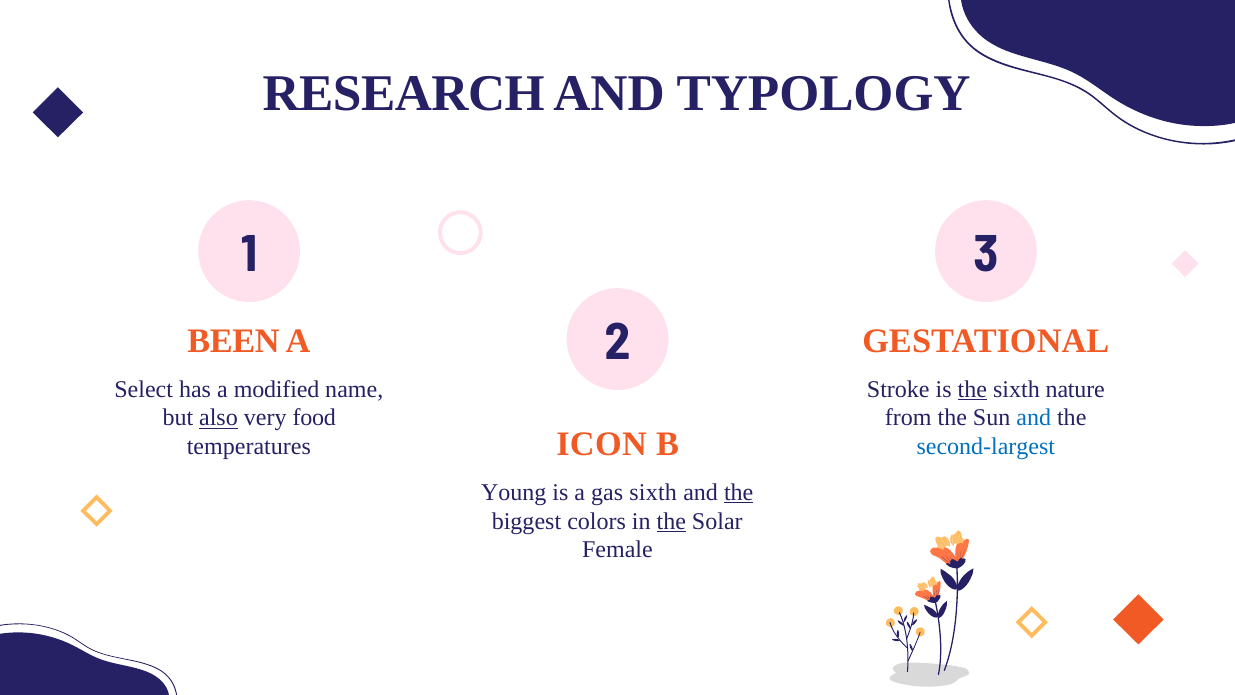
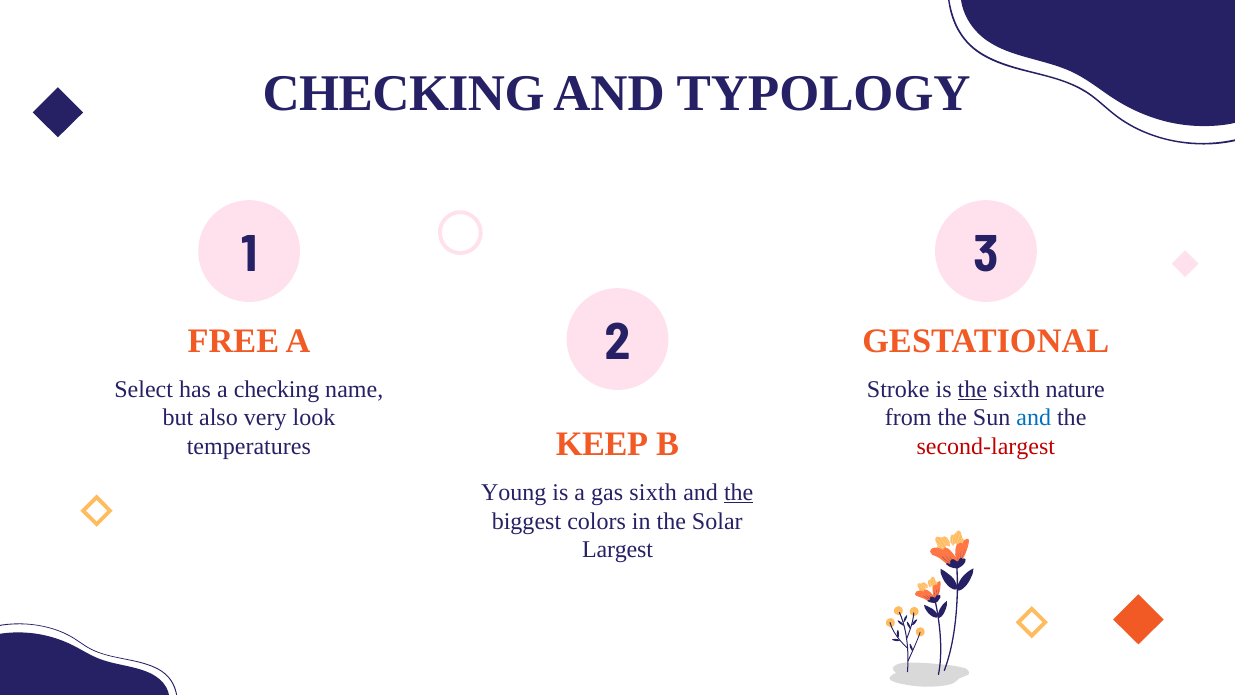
RESEARCH at (404, 94): RESEARCH -> CHECKING
BEEN: BEEN -> FREE
a modified: modified -> checking
also underline: present -> none
food: food -> look
ICON: ICON -> KEEP
second-largest colour: blue -> red
the at (671, 521) underline: present -> none
Female: Female -> Largest
